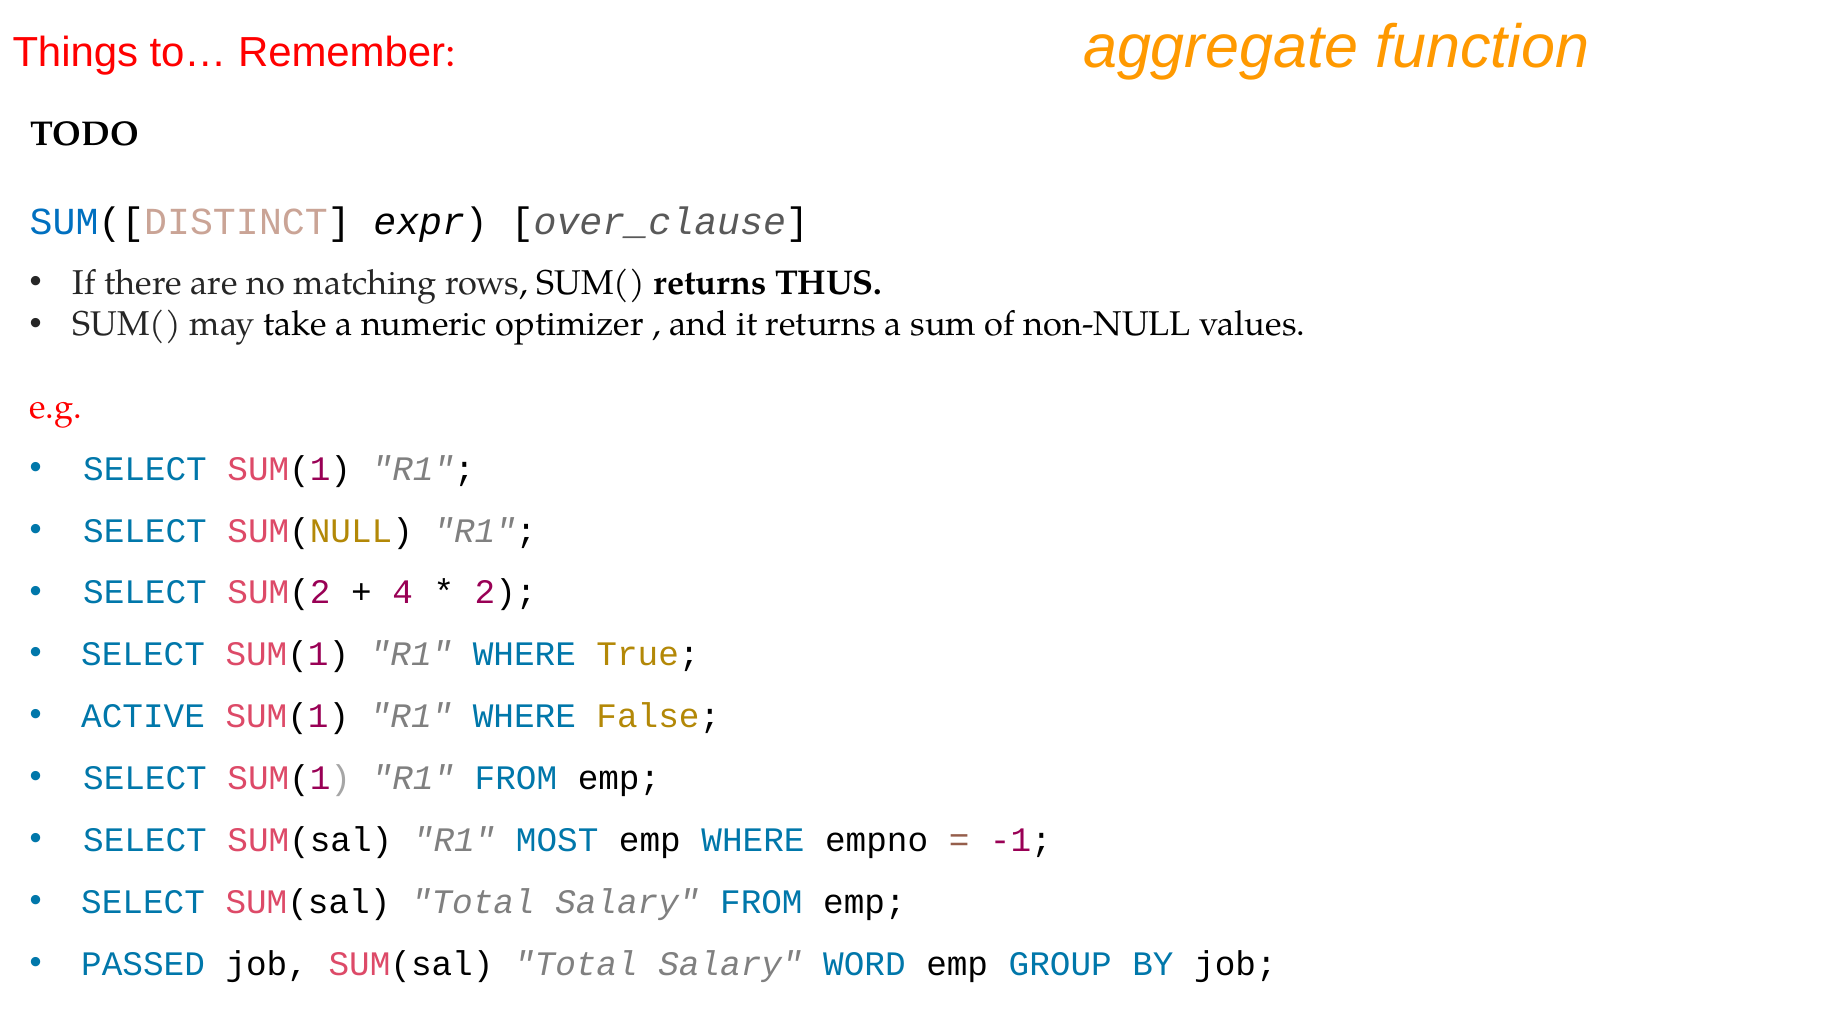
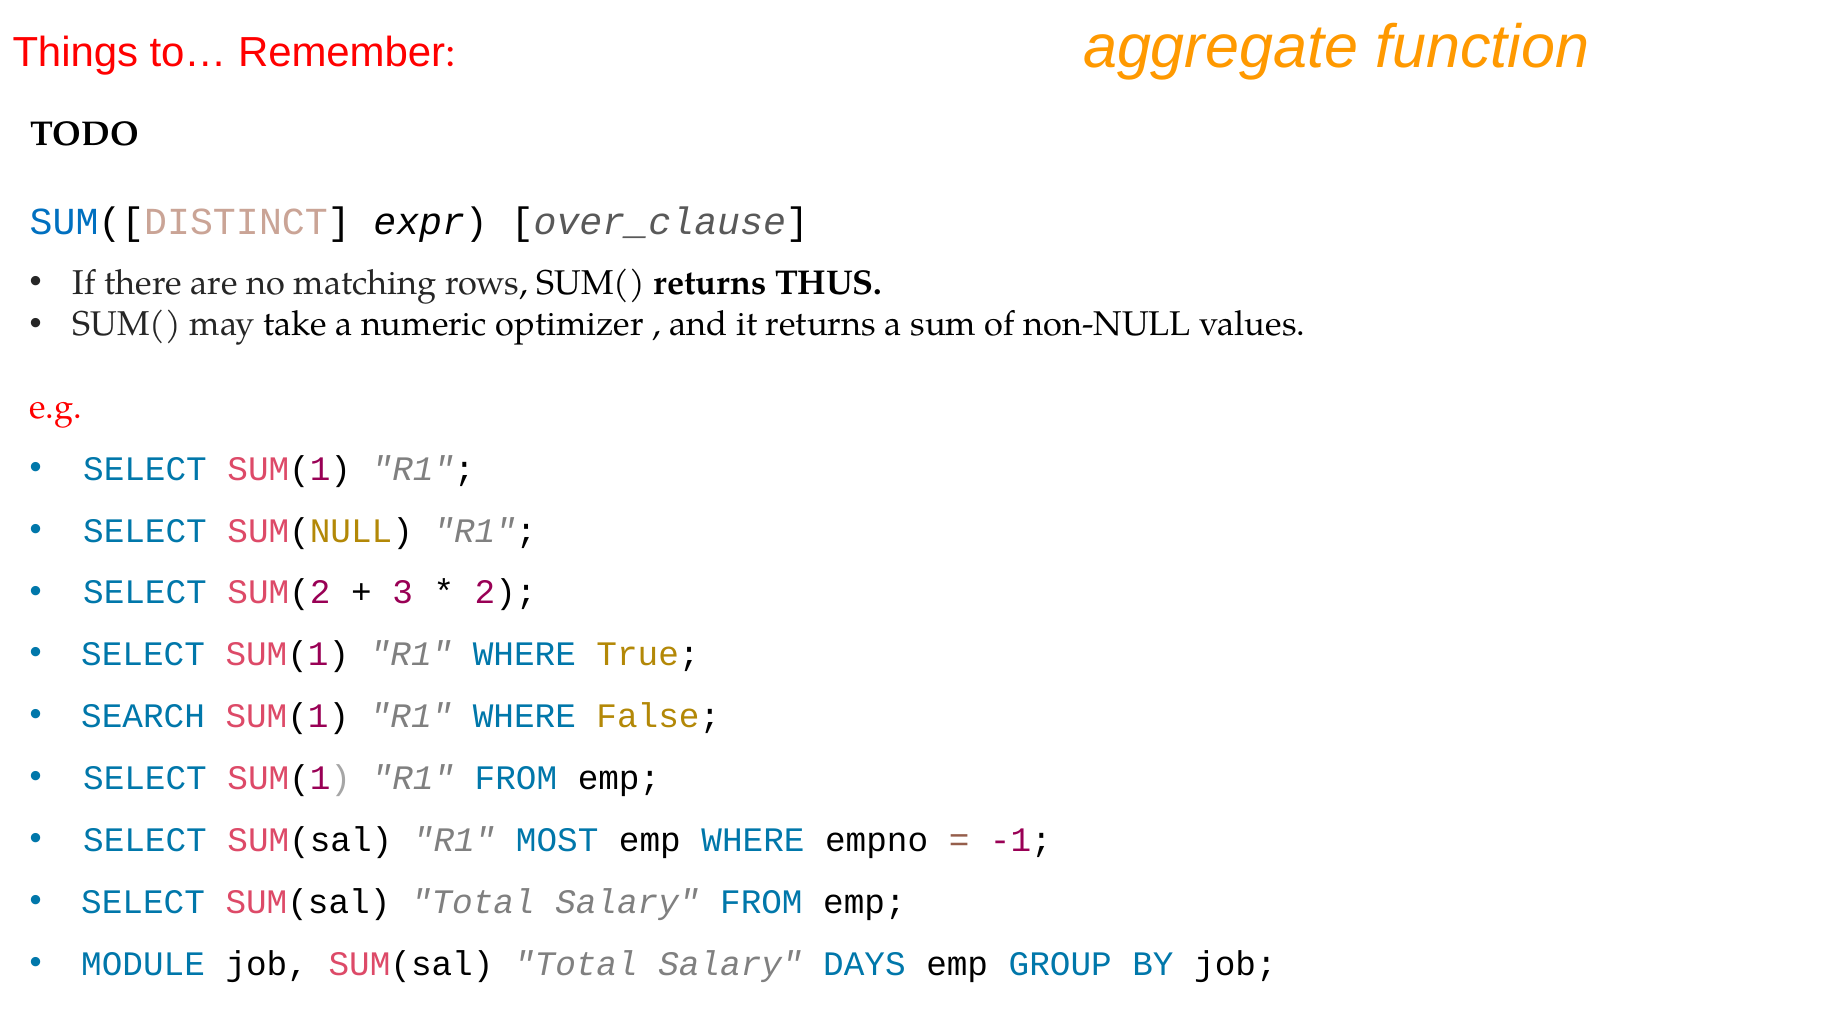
4: 4 -> 3
ACTIVE: ACTIVE -> SEARCH
PASSED: PASSED -> MODULE
WORD: WORD -> DAYS
